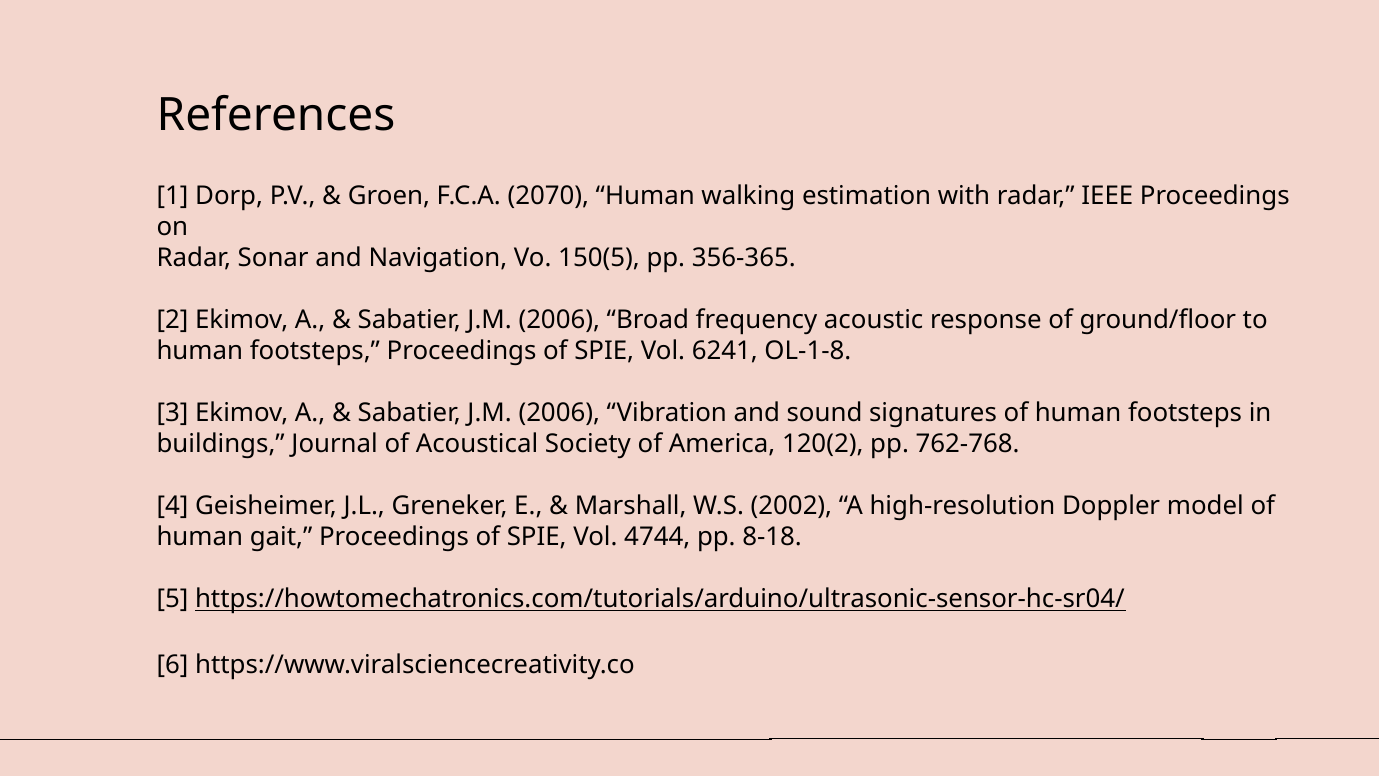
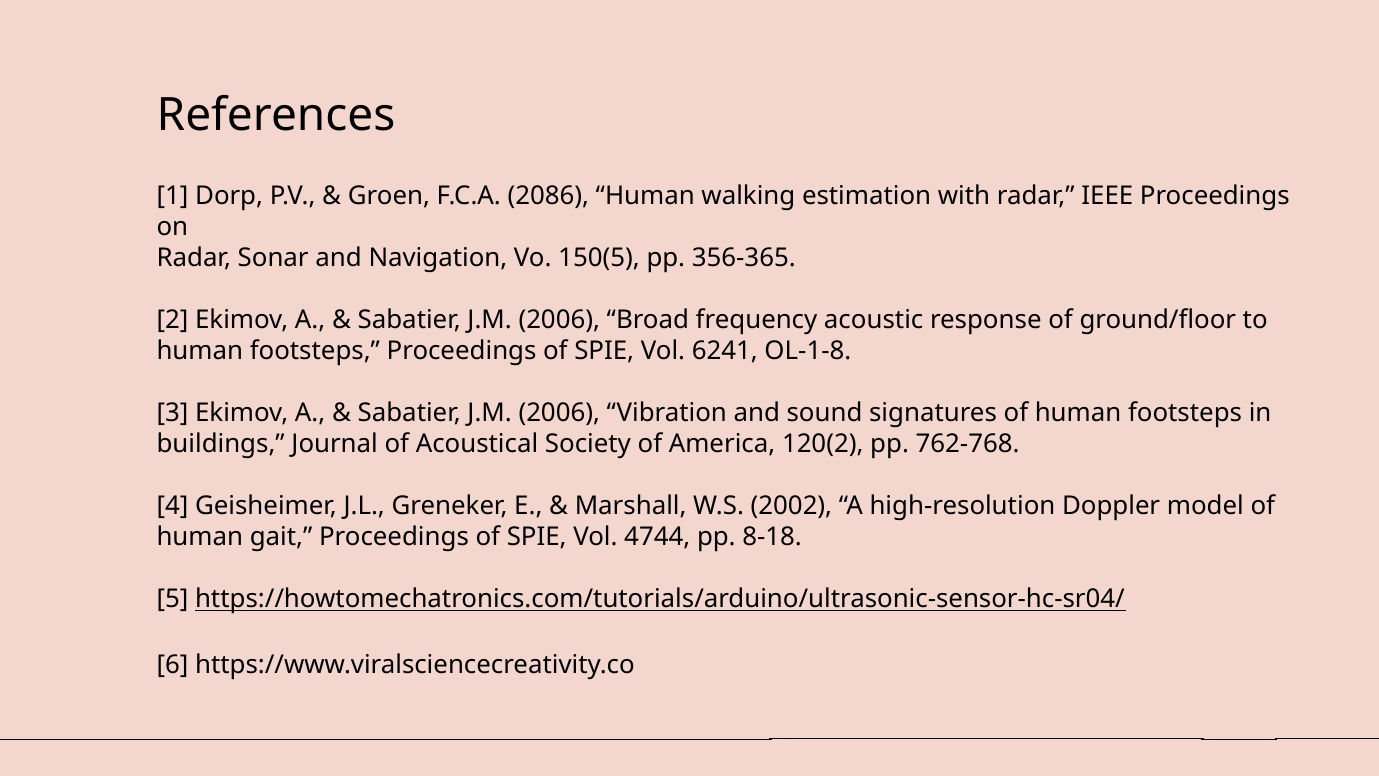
2070: 2070 -> 2086
